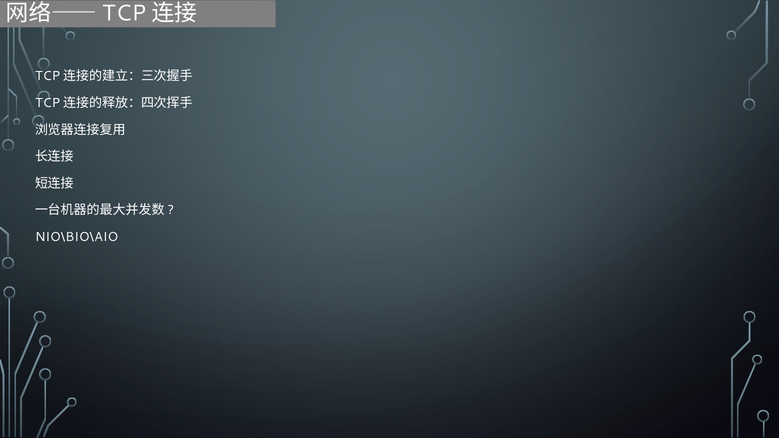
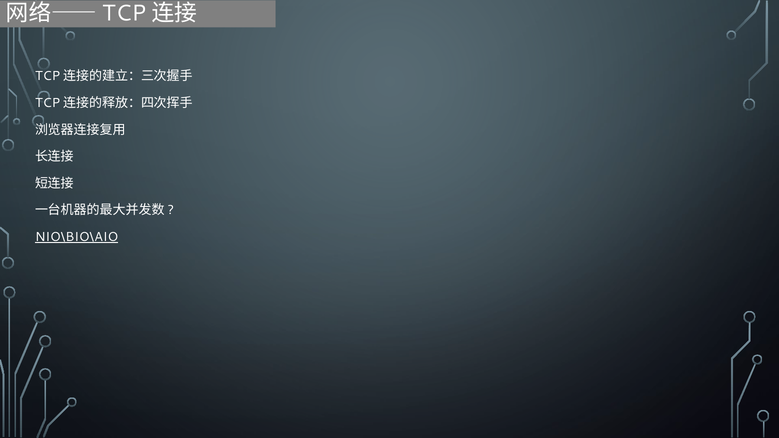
NIO\BIO\AIO underline: none -> present
